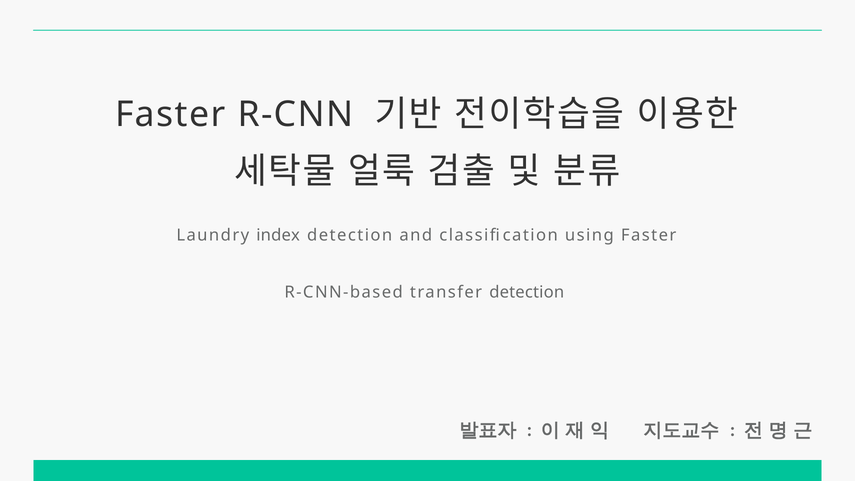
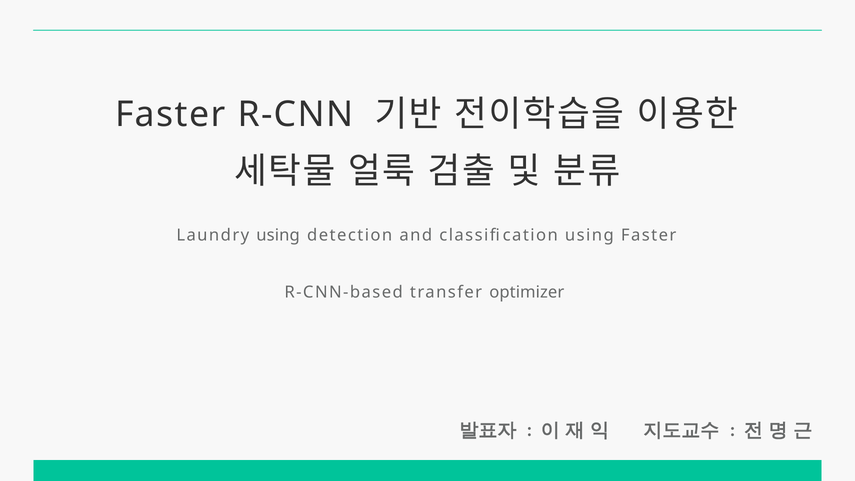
Laundry index: index -> using
transfer detection: detection -> optimizer
